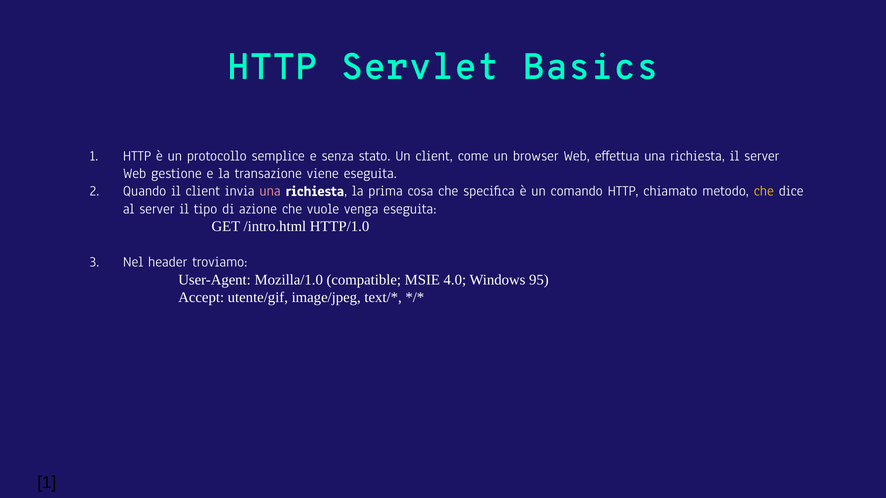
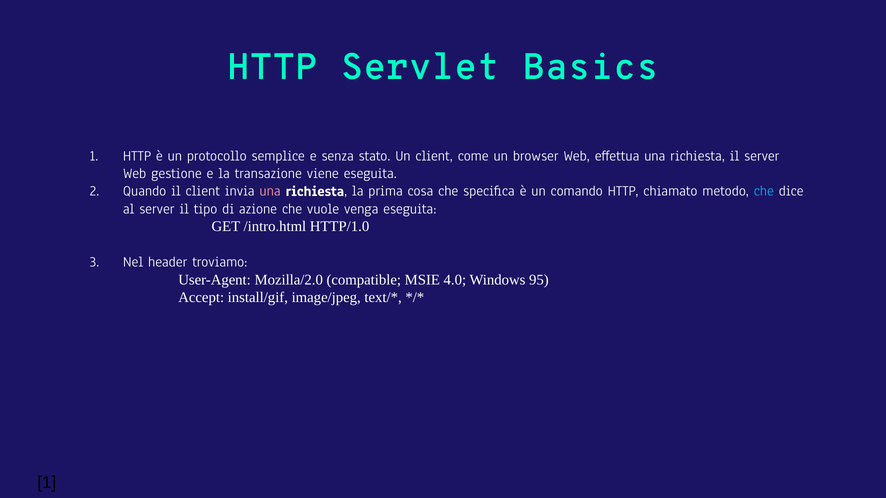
che at (764, 191) colour: yellow -> light blue
Mozilla/1.0: Mozilla/1.0 -> Mozilla/2.0
utente/gif: utente/gif -> install/gif
